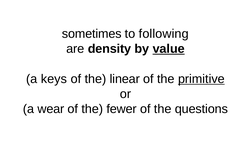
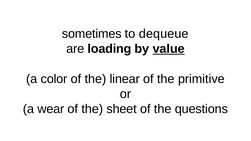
following: following -> dequeue
density: density -> loading
keys: keys -> color
primitive underline: present -> none
fewer: fewer -> sheet
